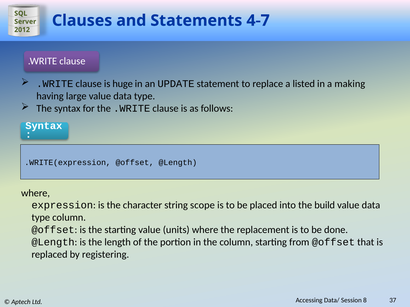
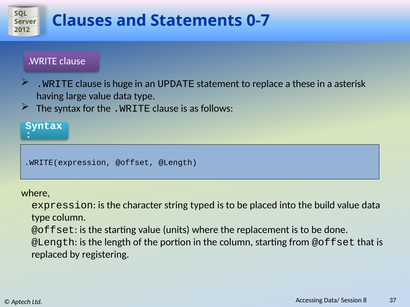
4-7: 4-7 -> 0-7
listed: listed -> these
making: making -> asterisk
scope: scope -> typed
